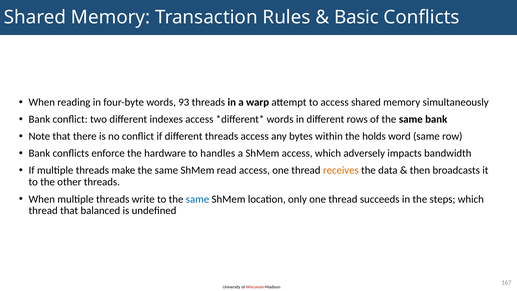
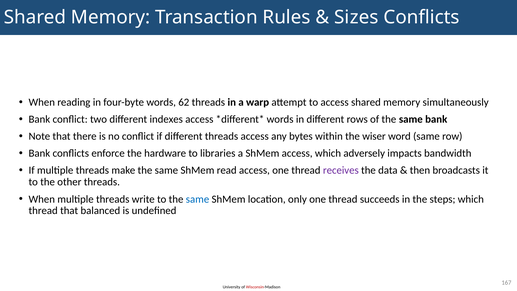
Basic: Basic -> Sizes
93: 93 -> 62
holds: holds -> wiser
handles: handles -> libraries
receives colour: orange -> purple
